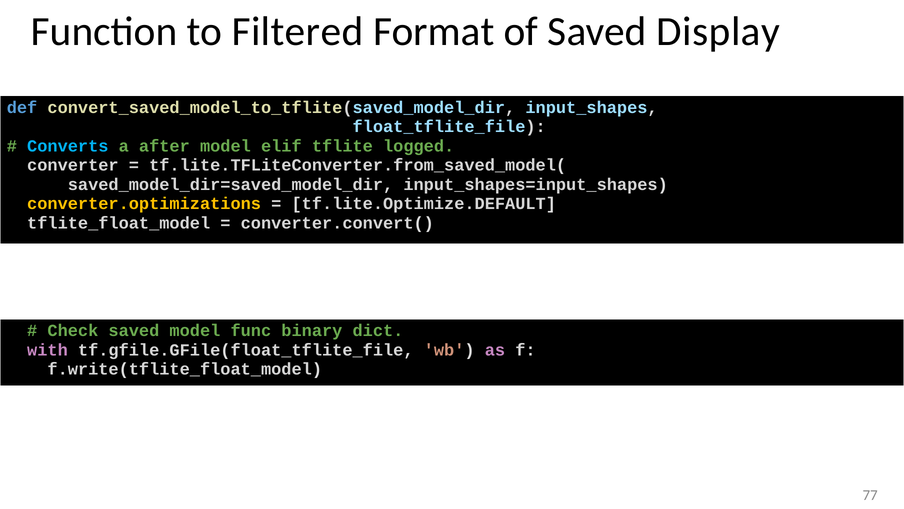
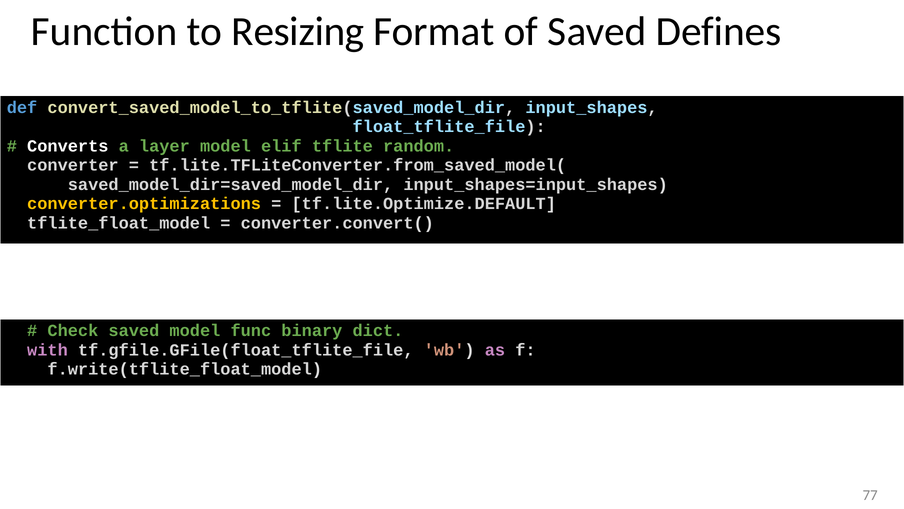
Filtered: Filtered -> Resizing
Display: Display -> Defines
Converts colour: light blue -> white
after: after -> layer
logged: logged -> random
